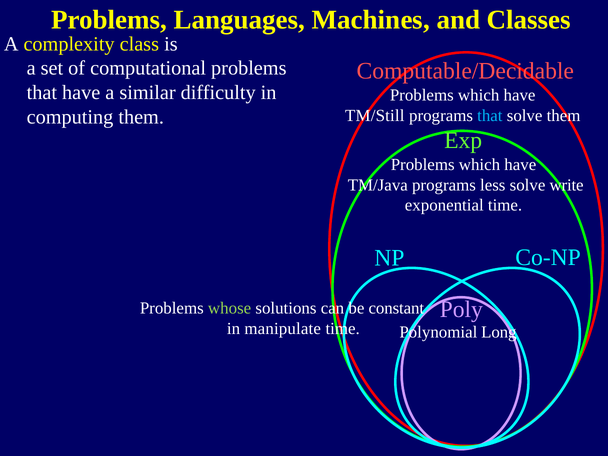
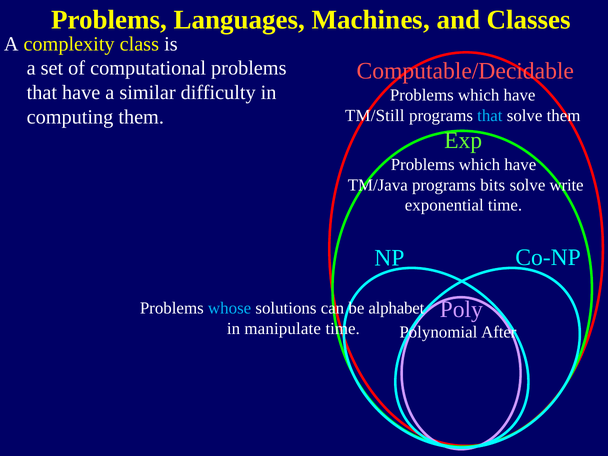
less: less -> bits
whose colour: light green -> light blue
constant: constant -> alphabet
Long: Long -> After
